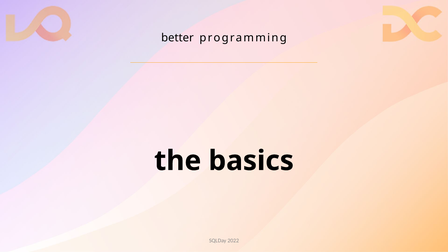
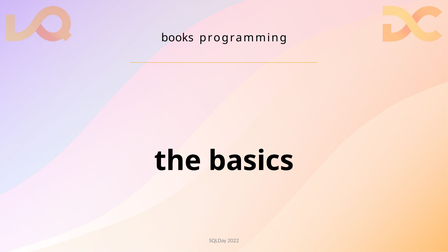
better: better -> books
